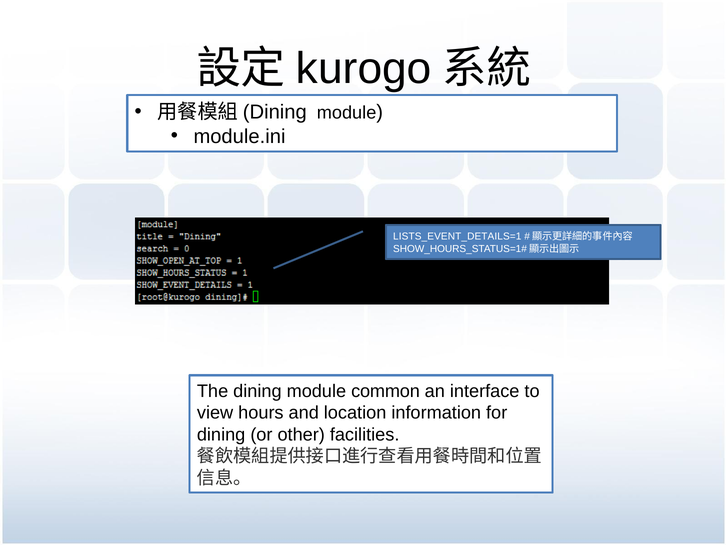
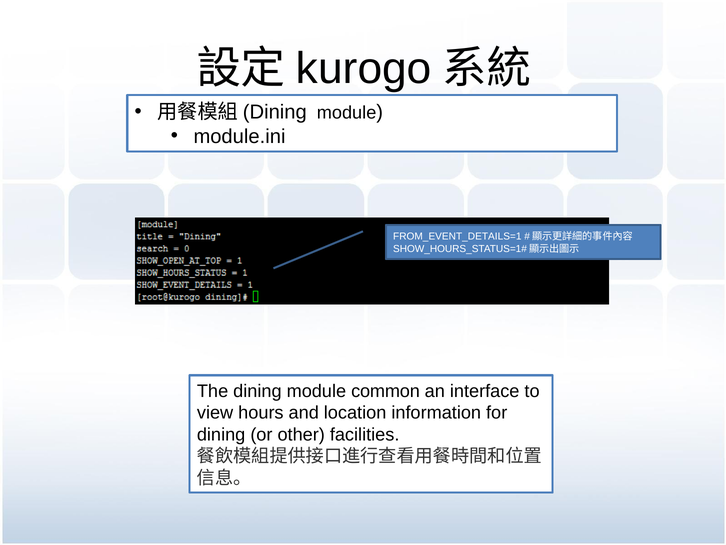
LISTS_EVENT_DETAILS=1: LISTS_EVENT_DETAILS=1 -> FROM_EVENT_DETAILS=1
